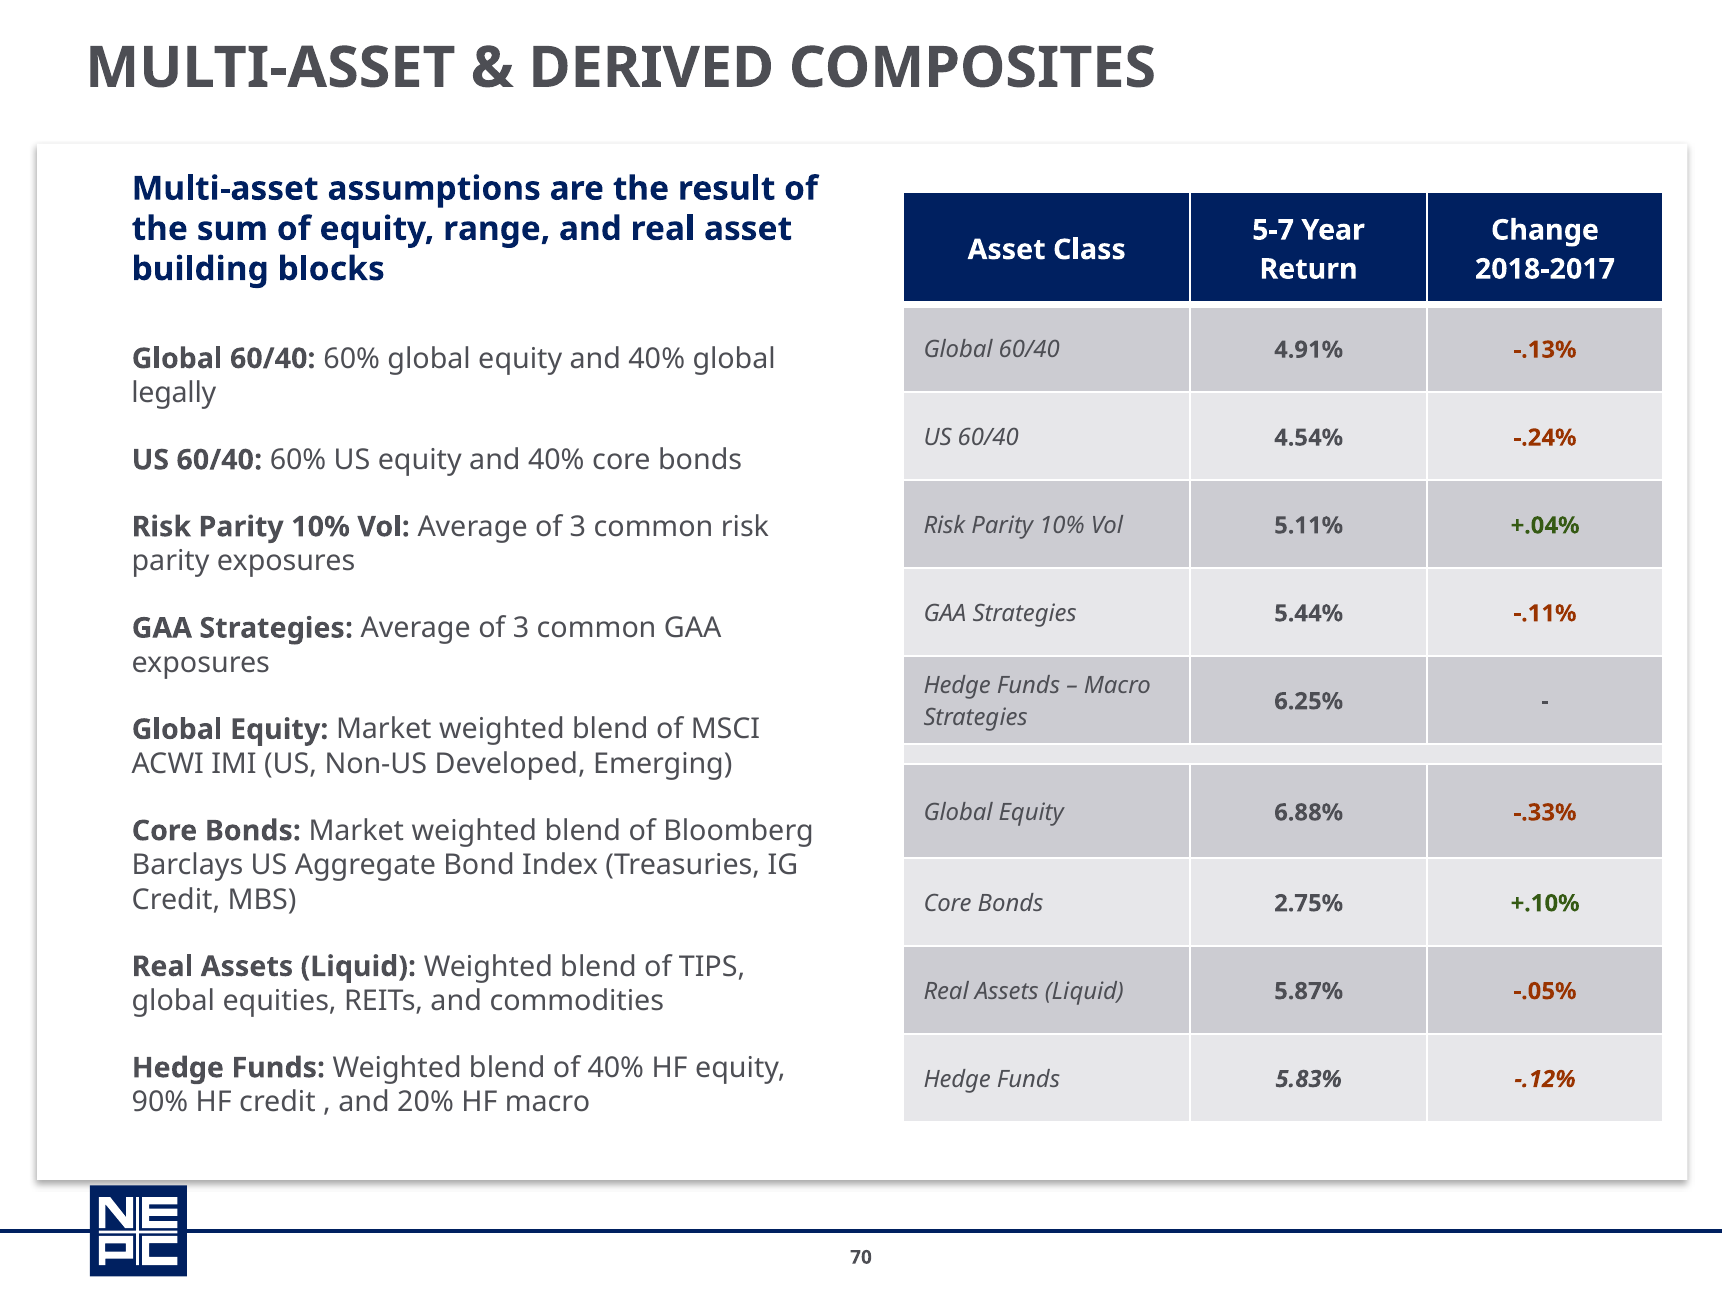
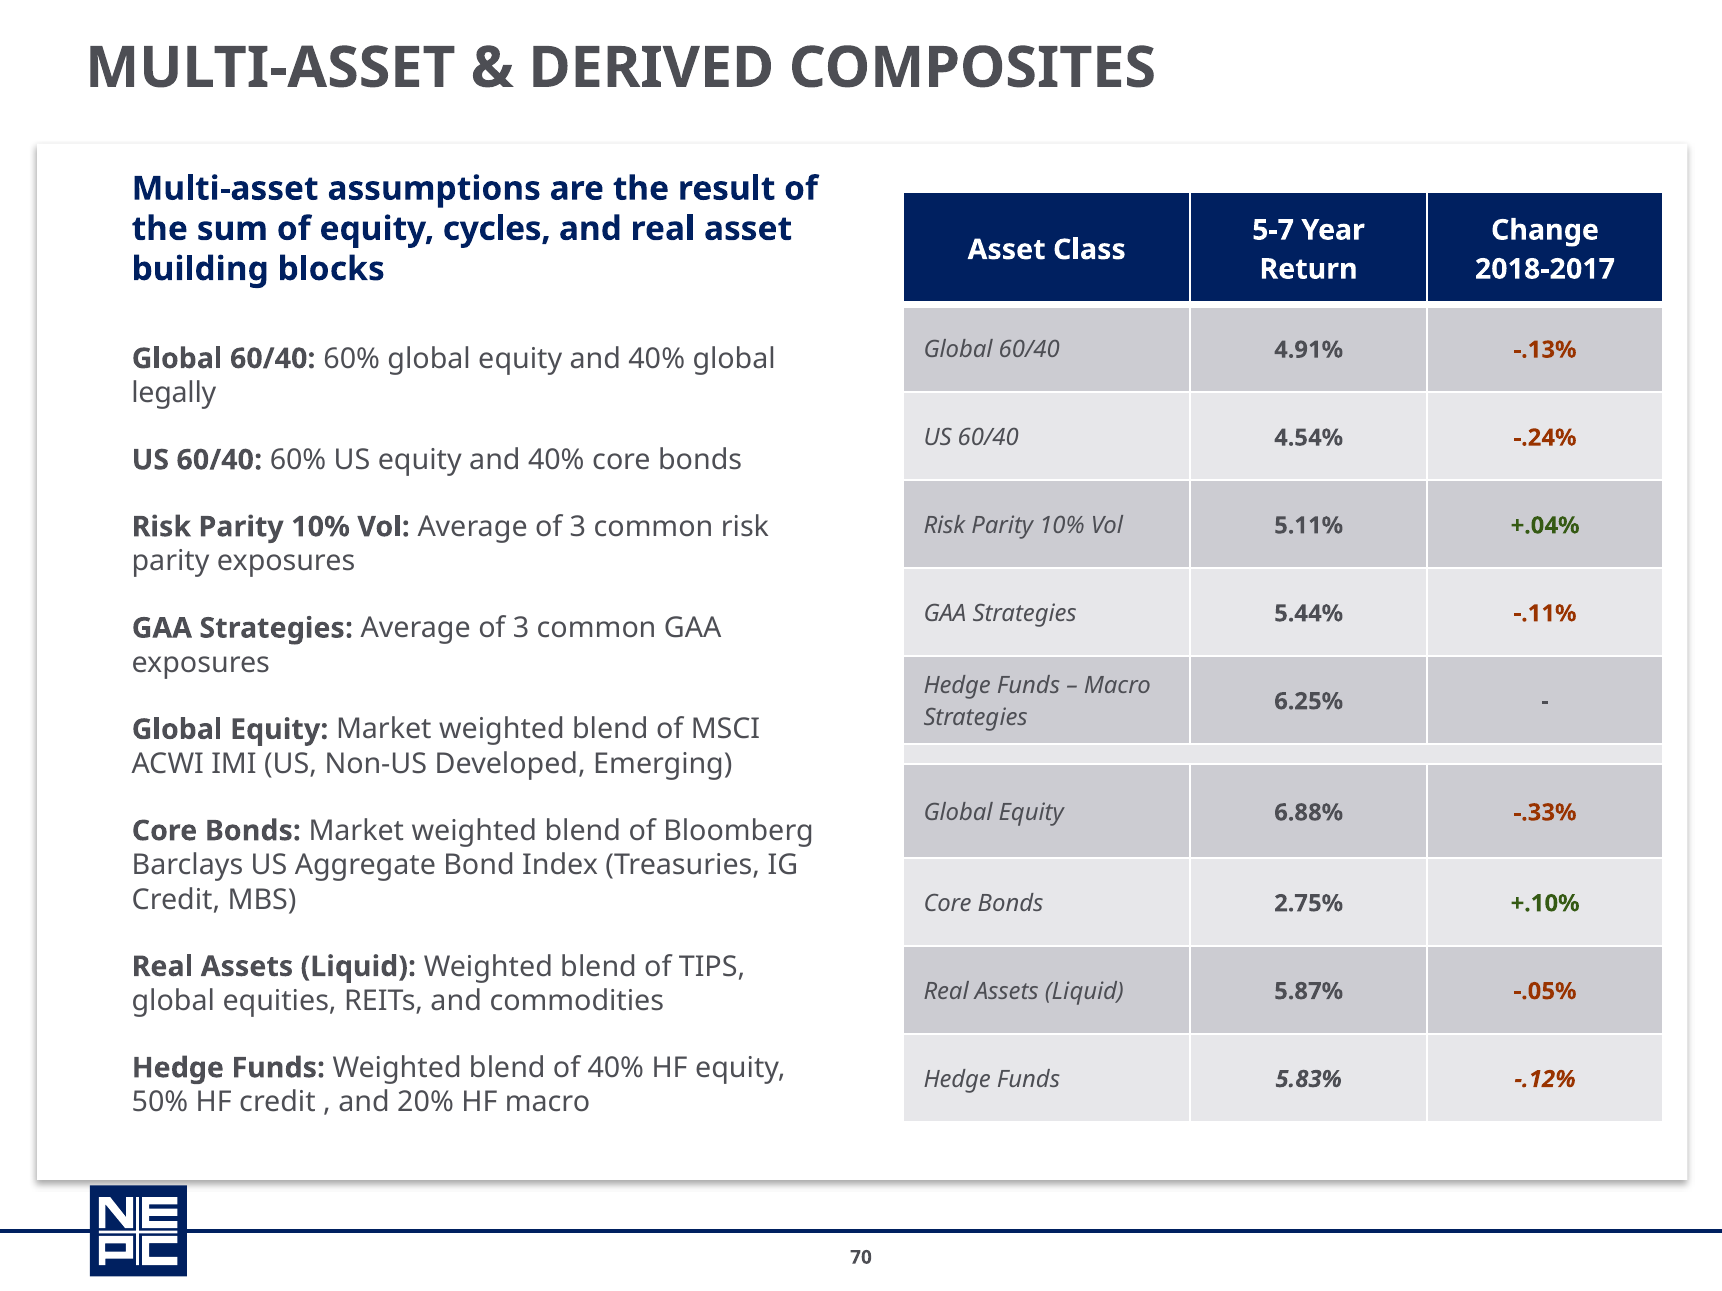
range: range -> cycles
90%: 90% -> 50%
